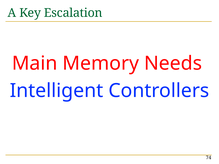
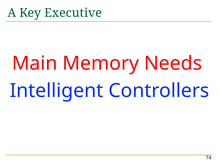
Escalation: Escalation -> Executive
